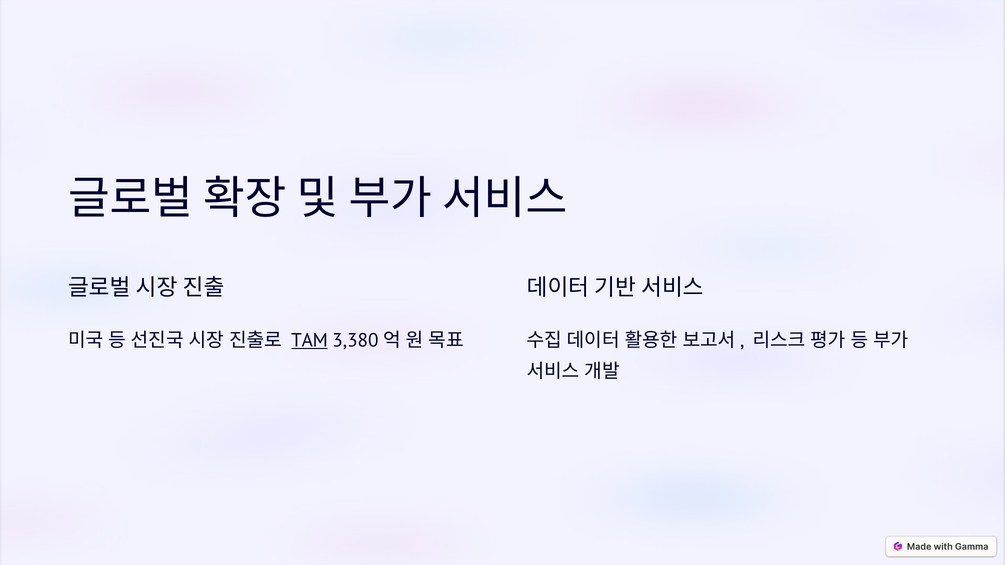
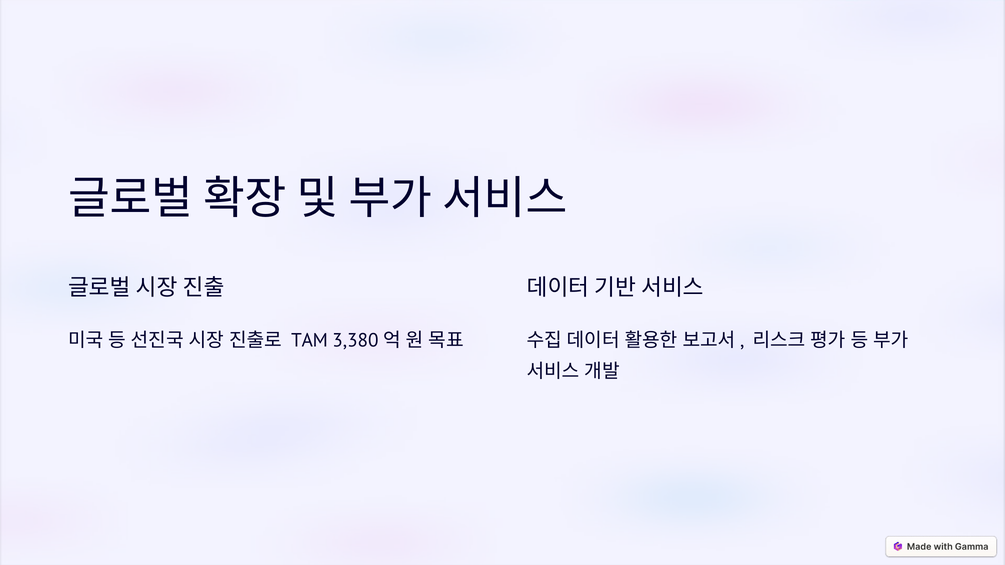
TAM underline: present -> none
